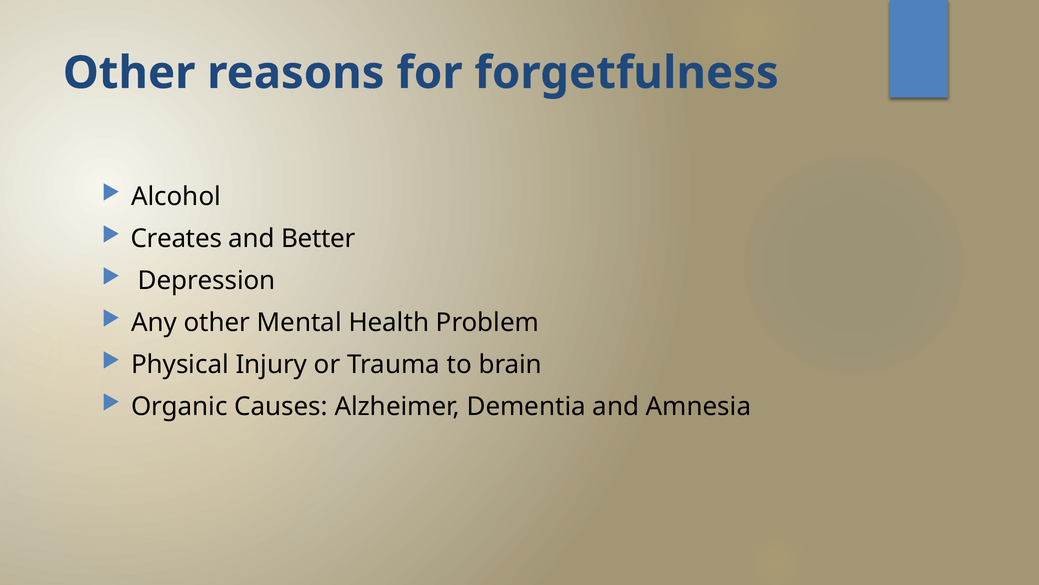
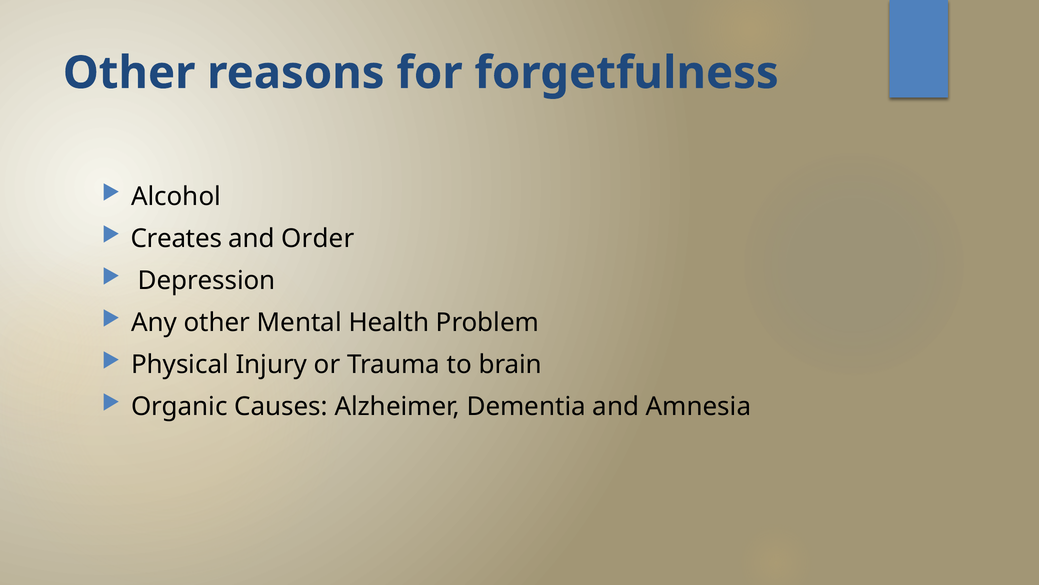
Better: Better -> Order
